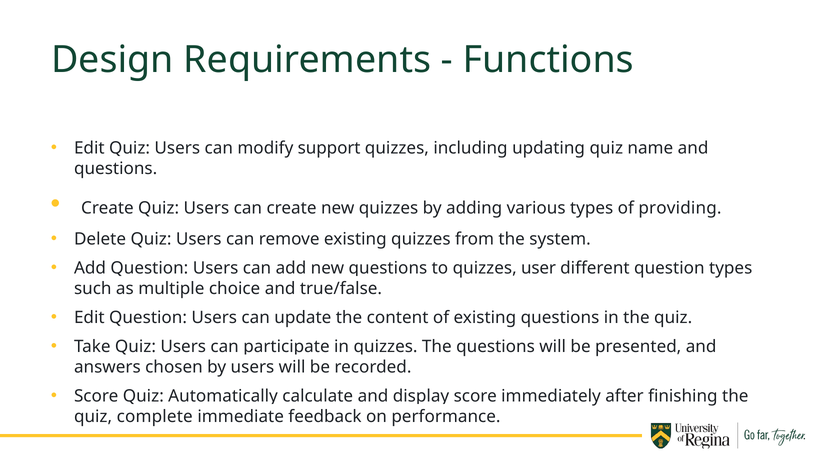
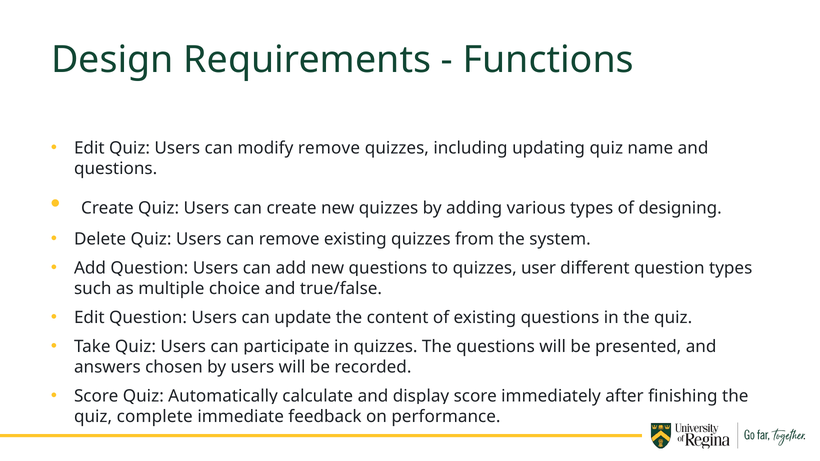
modify support: support -> remove
providing: providing -> designing
